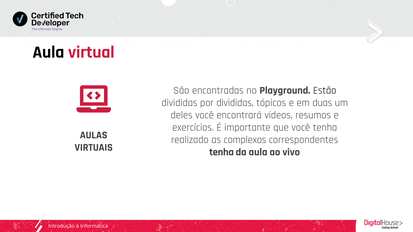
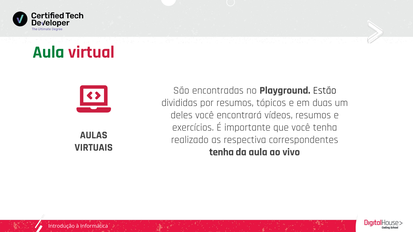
Aula at (48, 52) colour: black -> green
por divididas: divididas -> resumos
complexos: complexos -> respectiva
